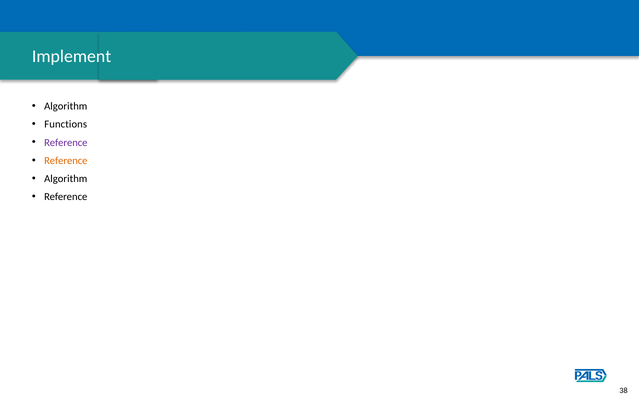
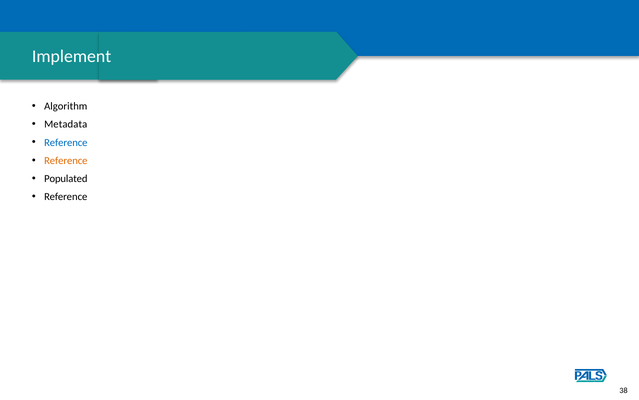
Functions: Functions -> Metadata
Reference at (66, 142) colour: purple -> blue
Algorithm at (66, 179): Algorithm -> Populated
